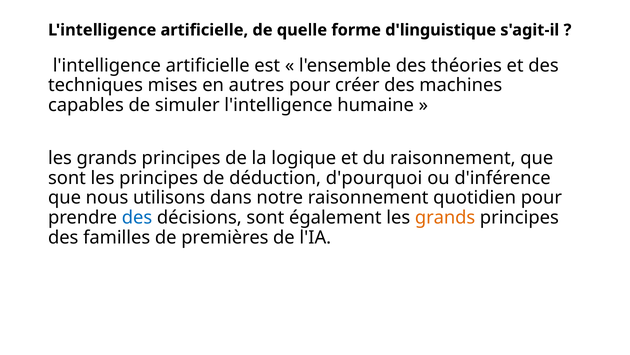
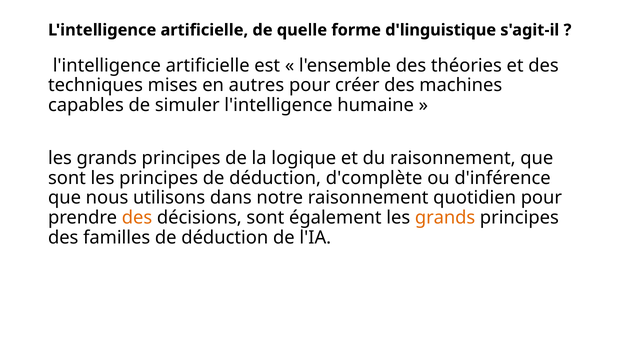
d'pourquoi: d'pourquoi -> d'complète
des at (137, 217) colour: blue -> orange
familles de premières: premières -> déduction
